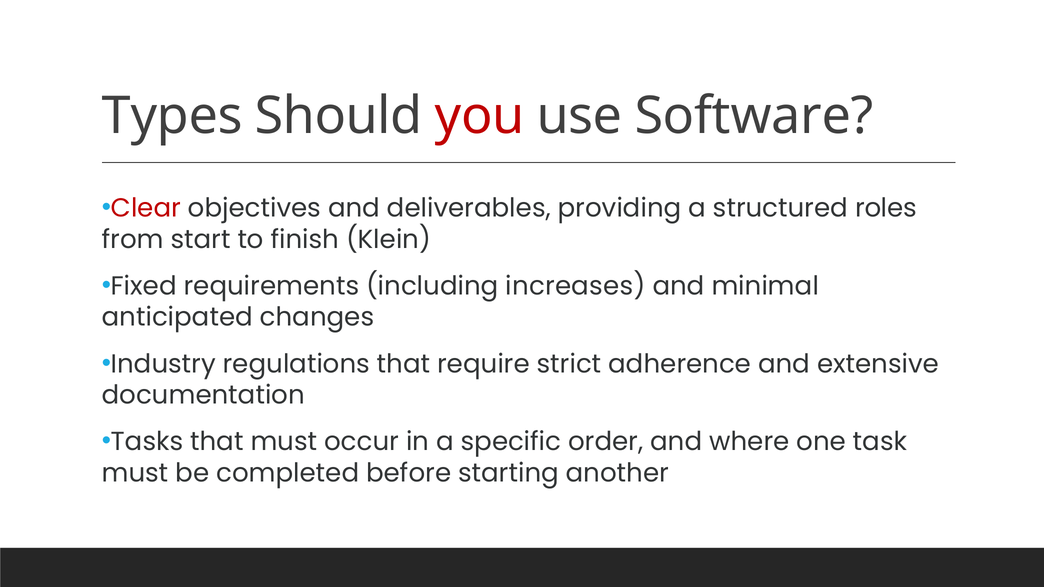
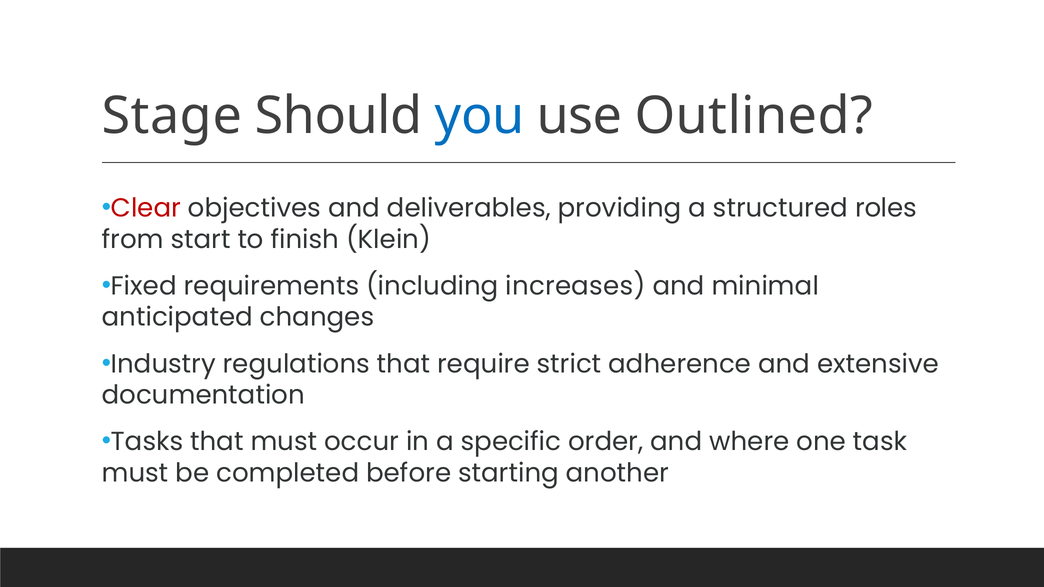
Types: Types -> Stage
you colour: red -> blue
Software: Software -> Outlined
